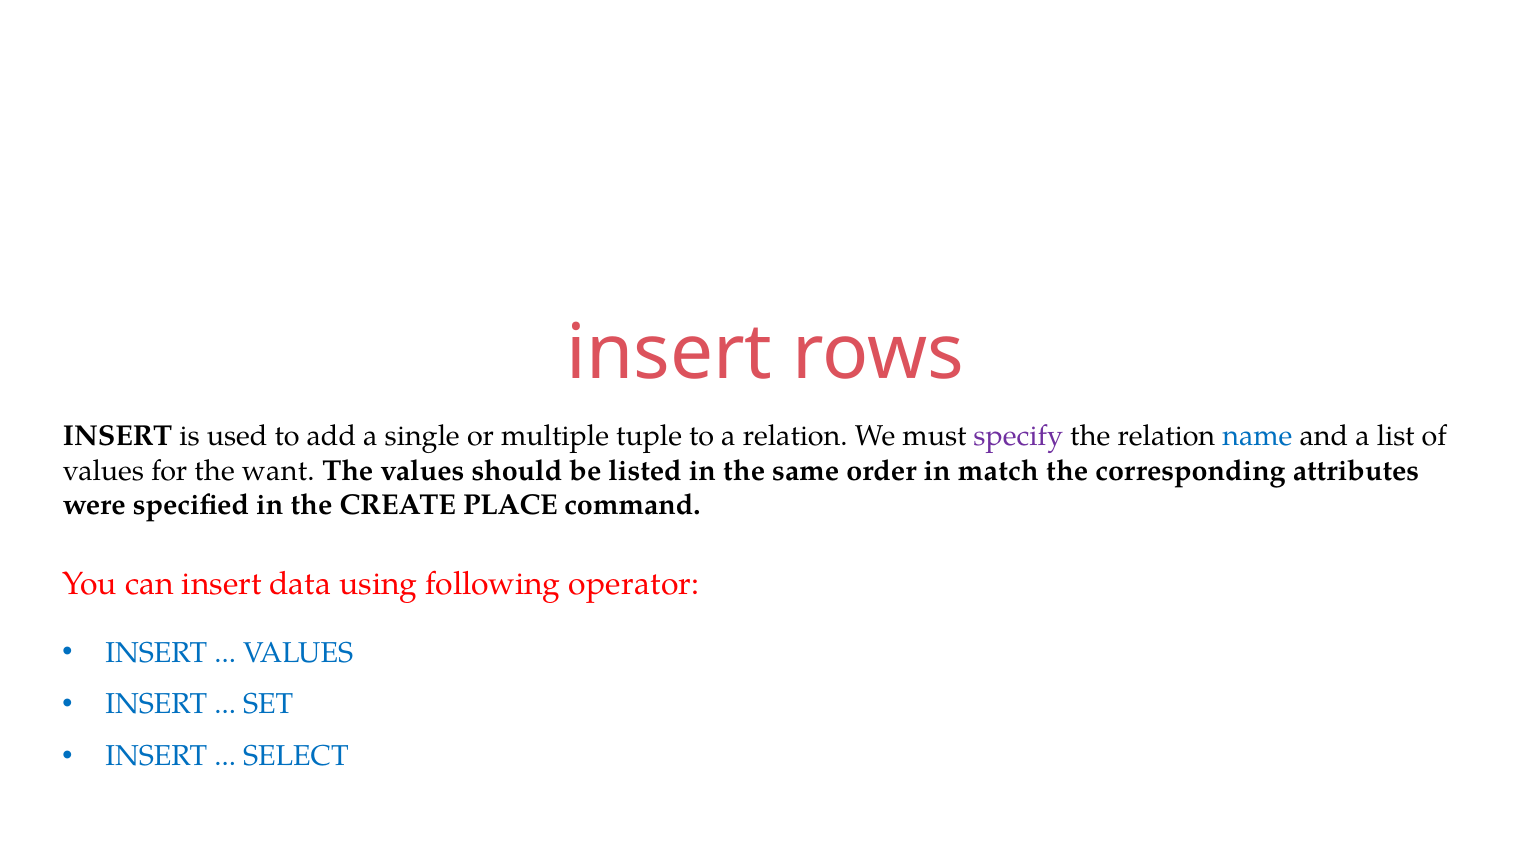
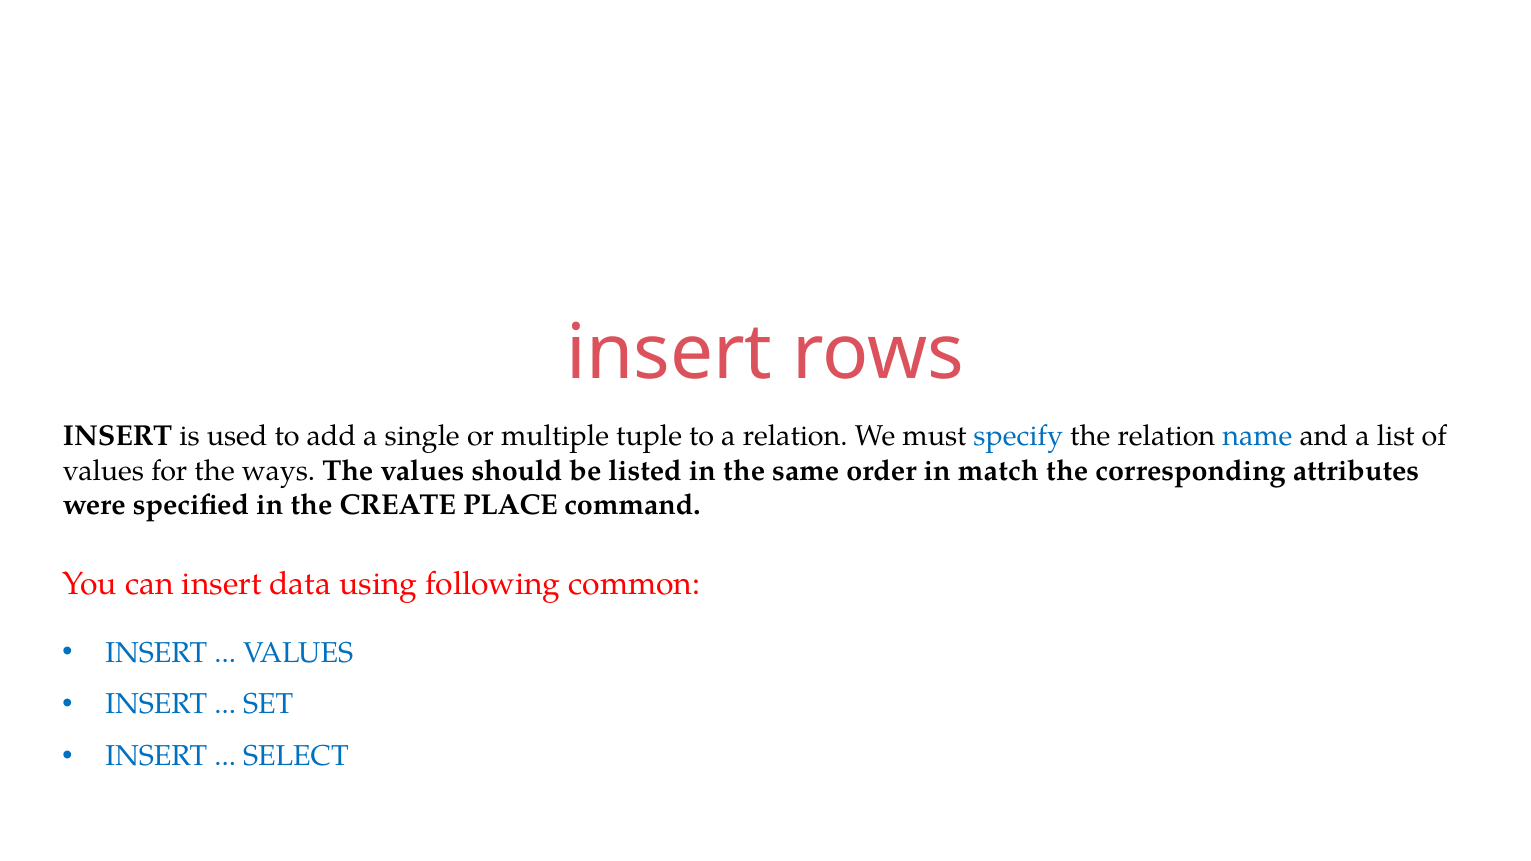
specify colour: purple -> blue
want: want -> ways
operator: operator -> common
